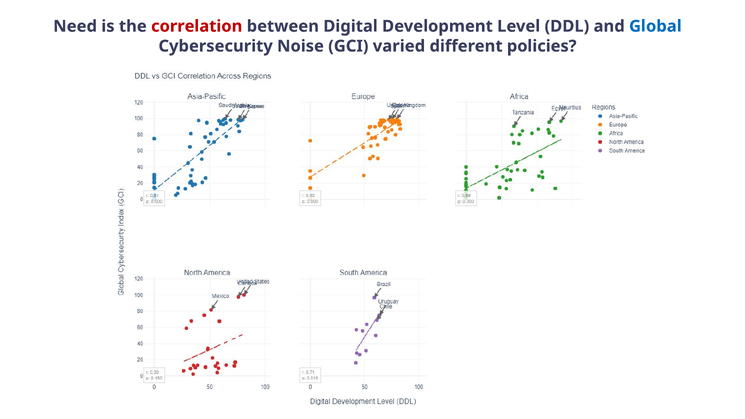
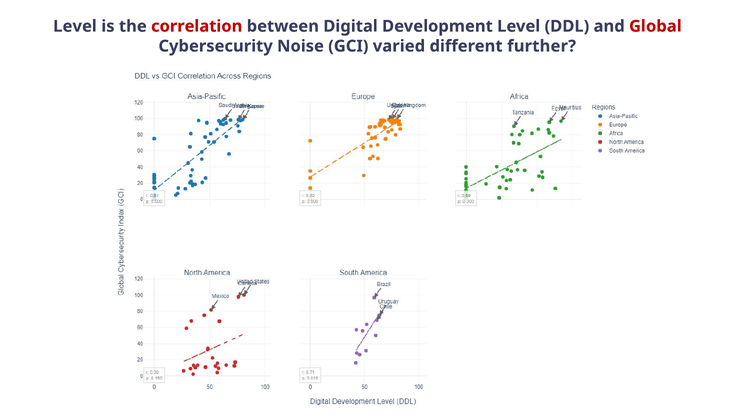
Need at (75, 26): Need -> Level
Global colour: blue -> red
policies: policies -> further
